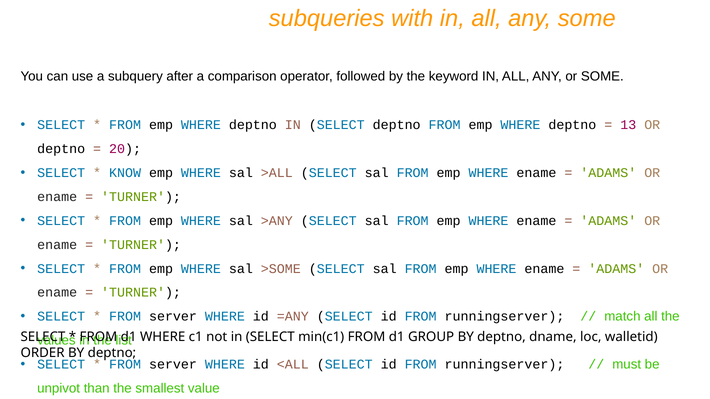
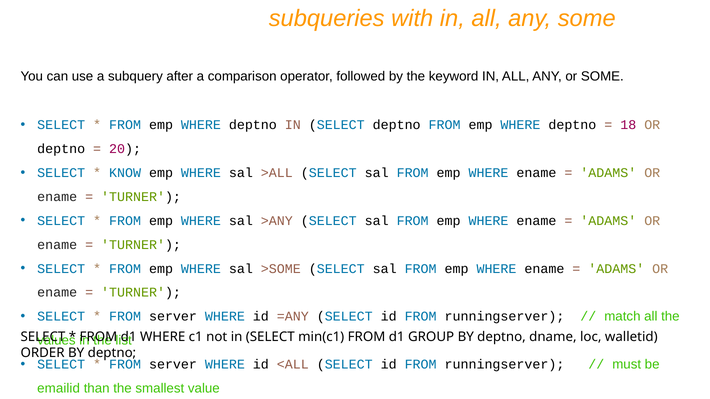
13: 13 -> 18
unpivot: unpivot -> emailid
